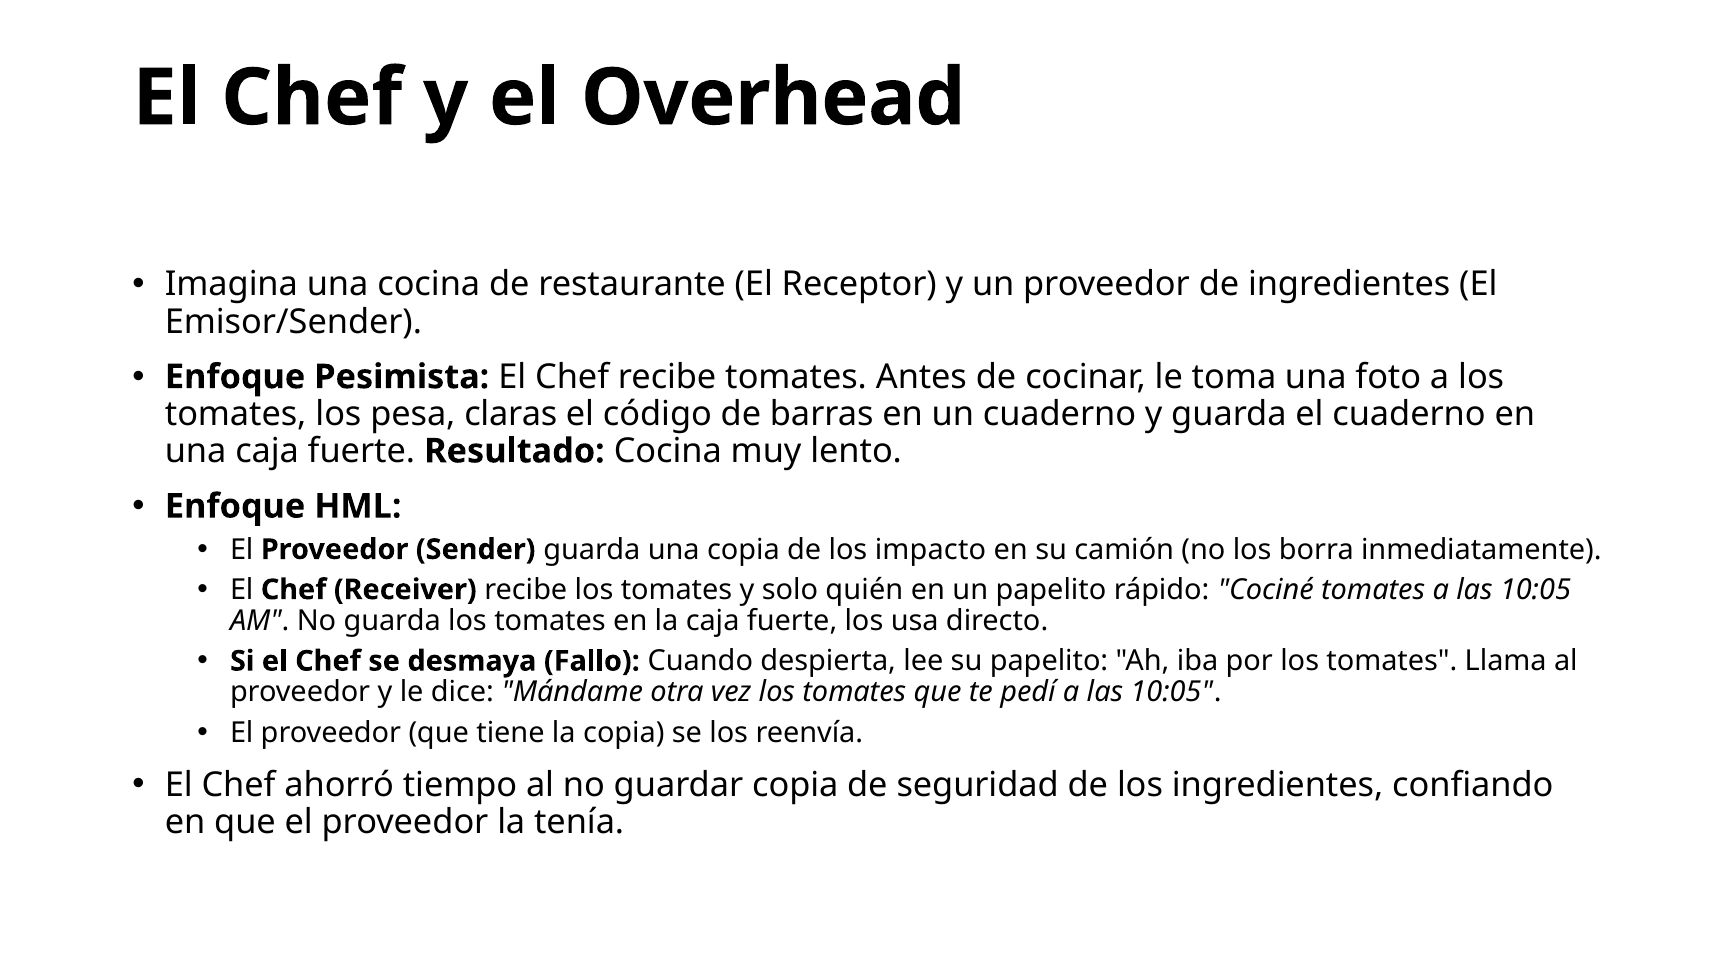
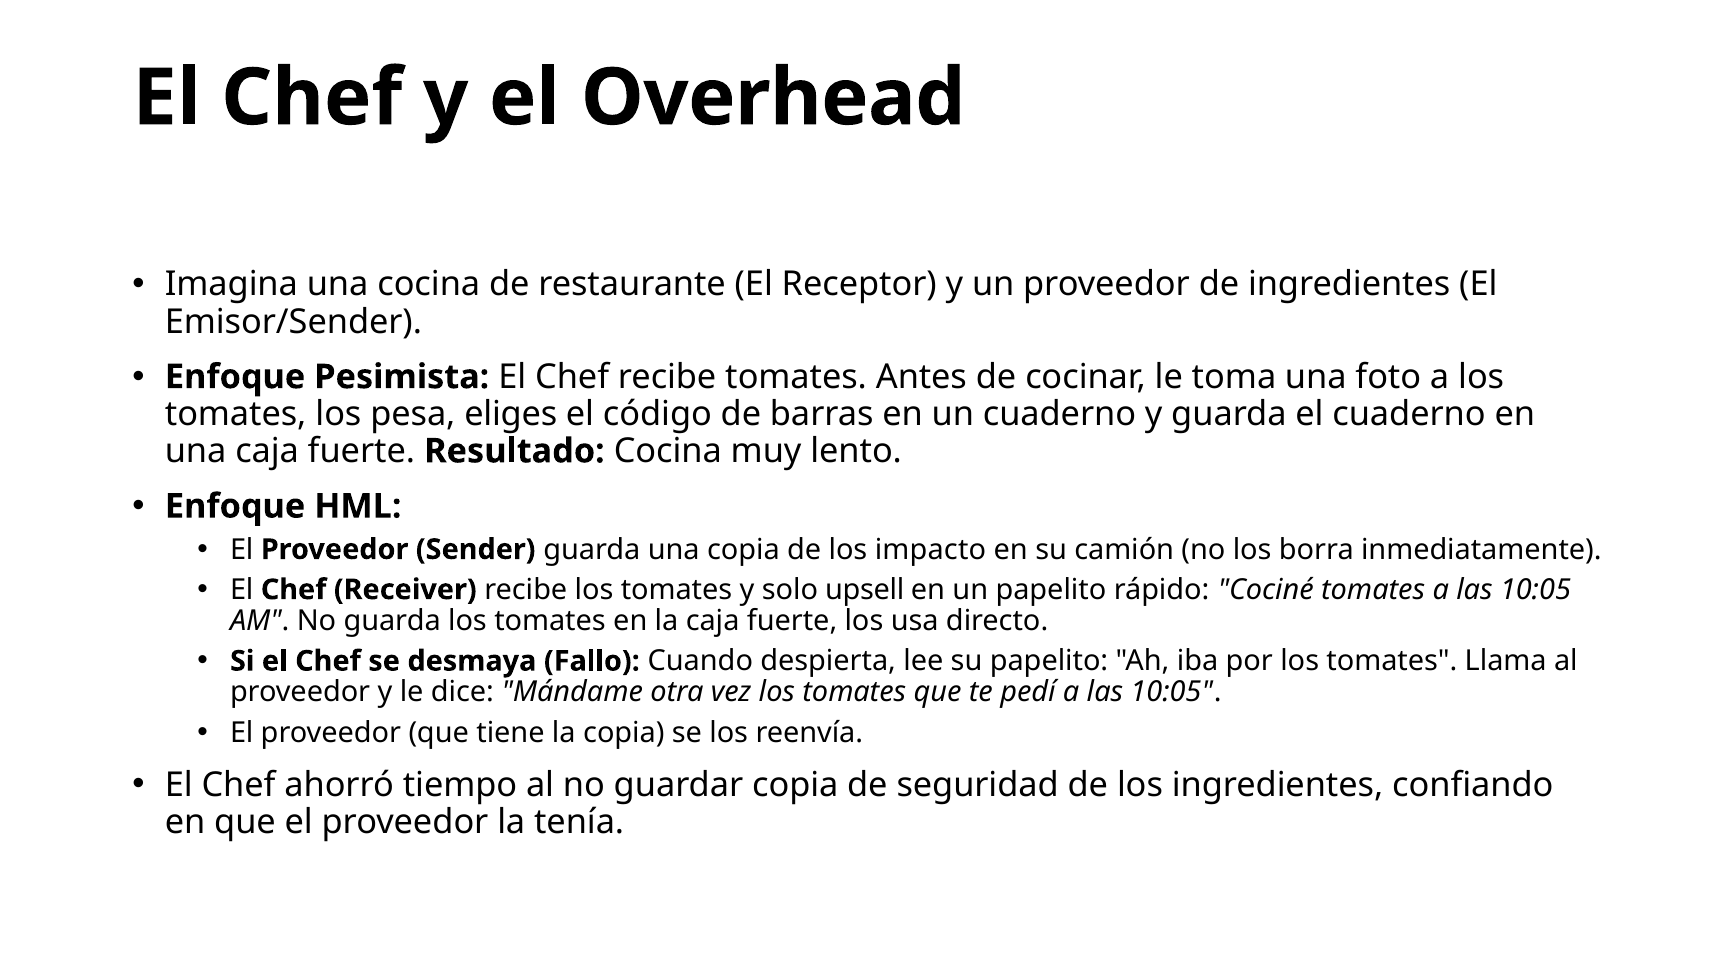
claras: claras -> eliges
quién: quién -> upsell
